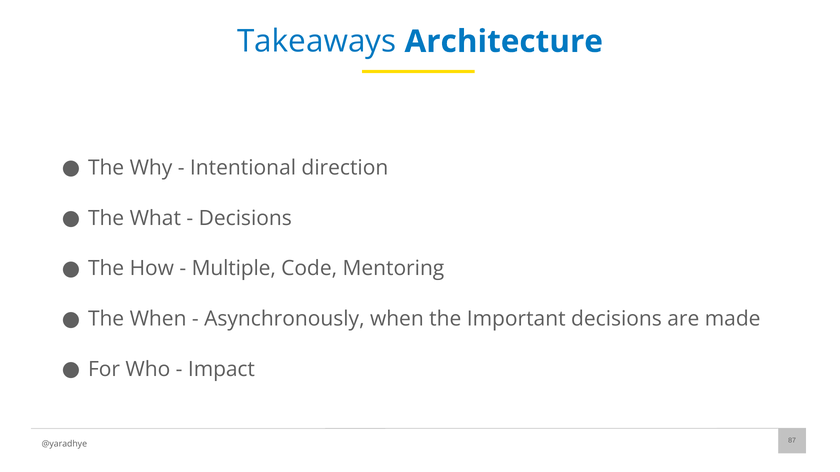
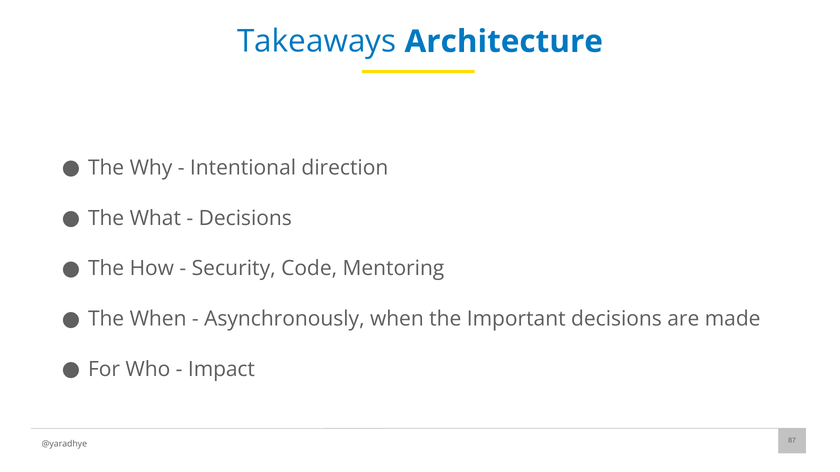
Multiple: Multiple -> Security
